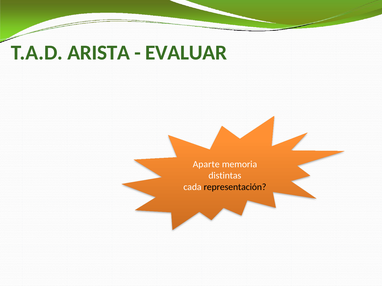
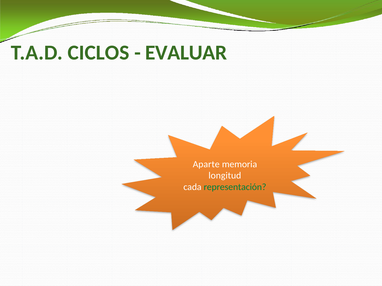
ARISTA: ARISTA -> CICLOS
distintas: distintas -> longitud
representación colour: black -> green
